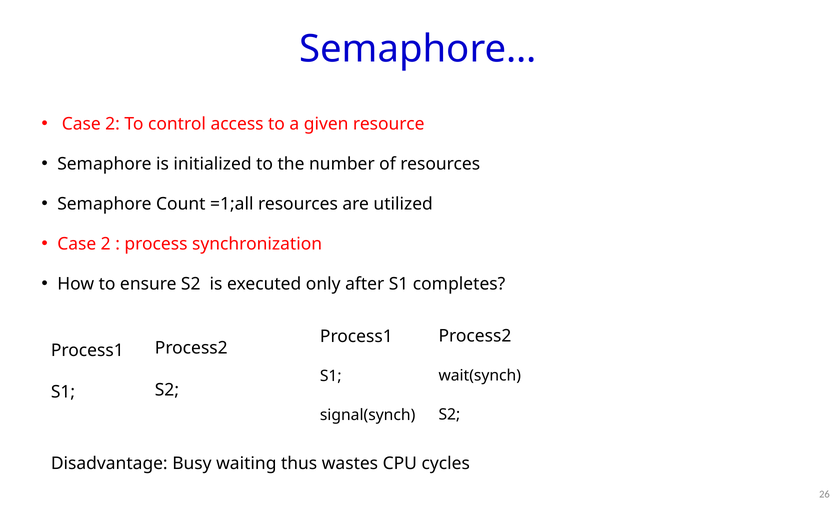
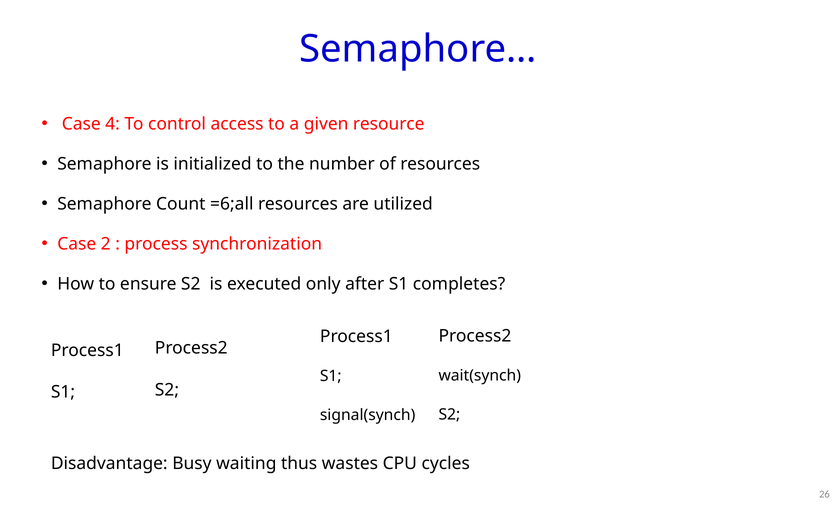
2 at (113, 124): 2 -> 4
=1;all: =1;all -> =6;all
